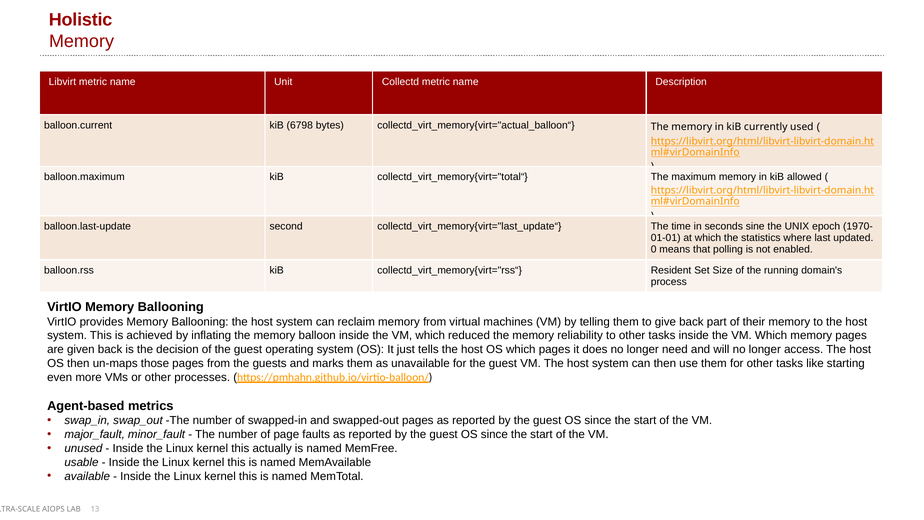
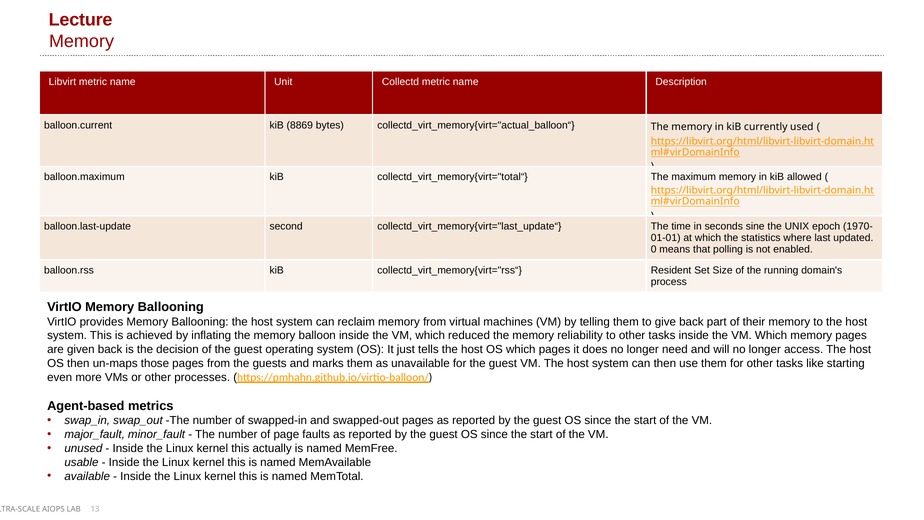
Holistic: Holistic -> Lecture
6798: 6798 -> 8869
